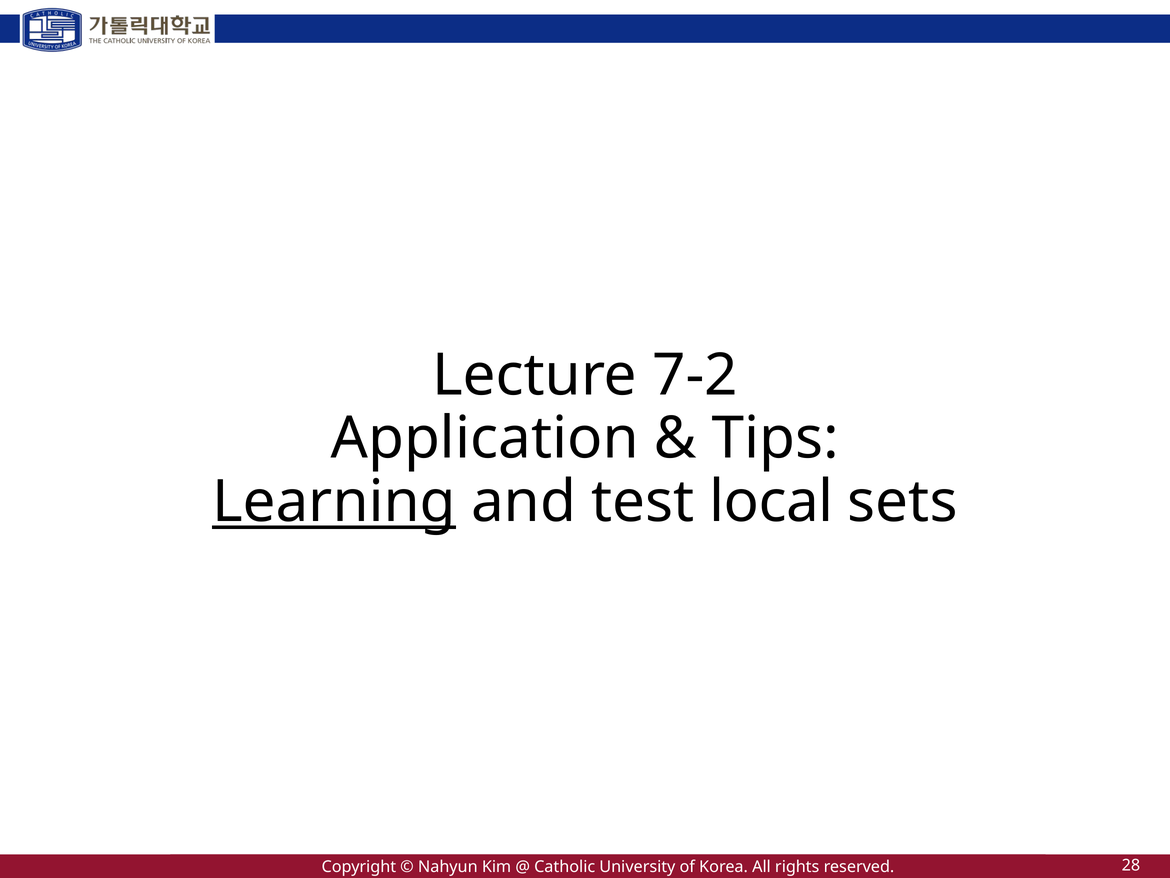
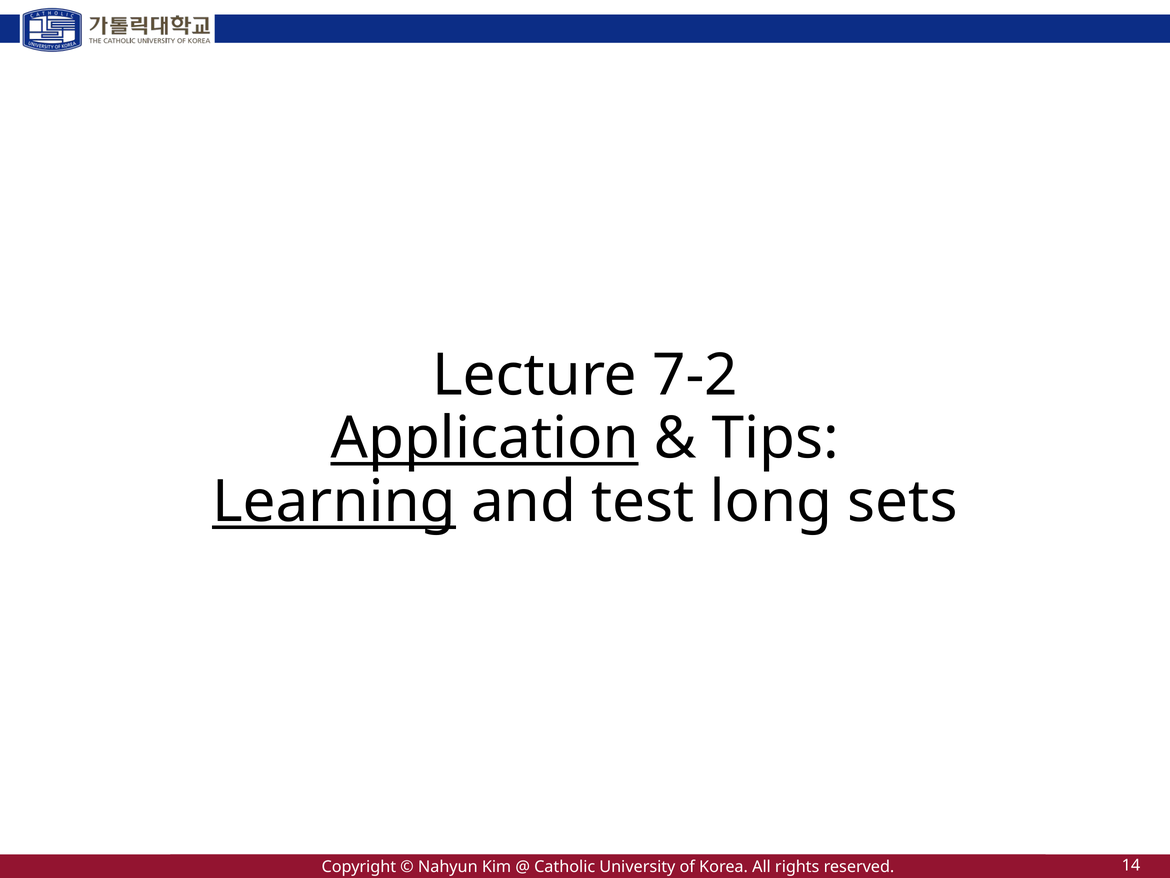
Application underline: none -> present
local: local -> long
28: 28 -> 14
